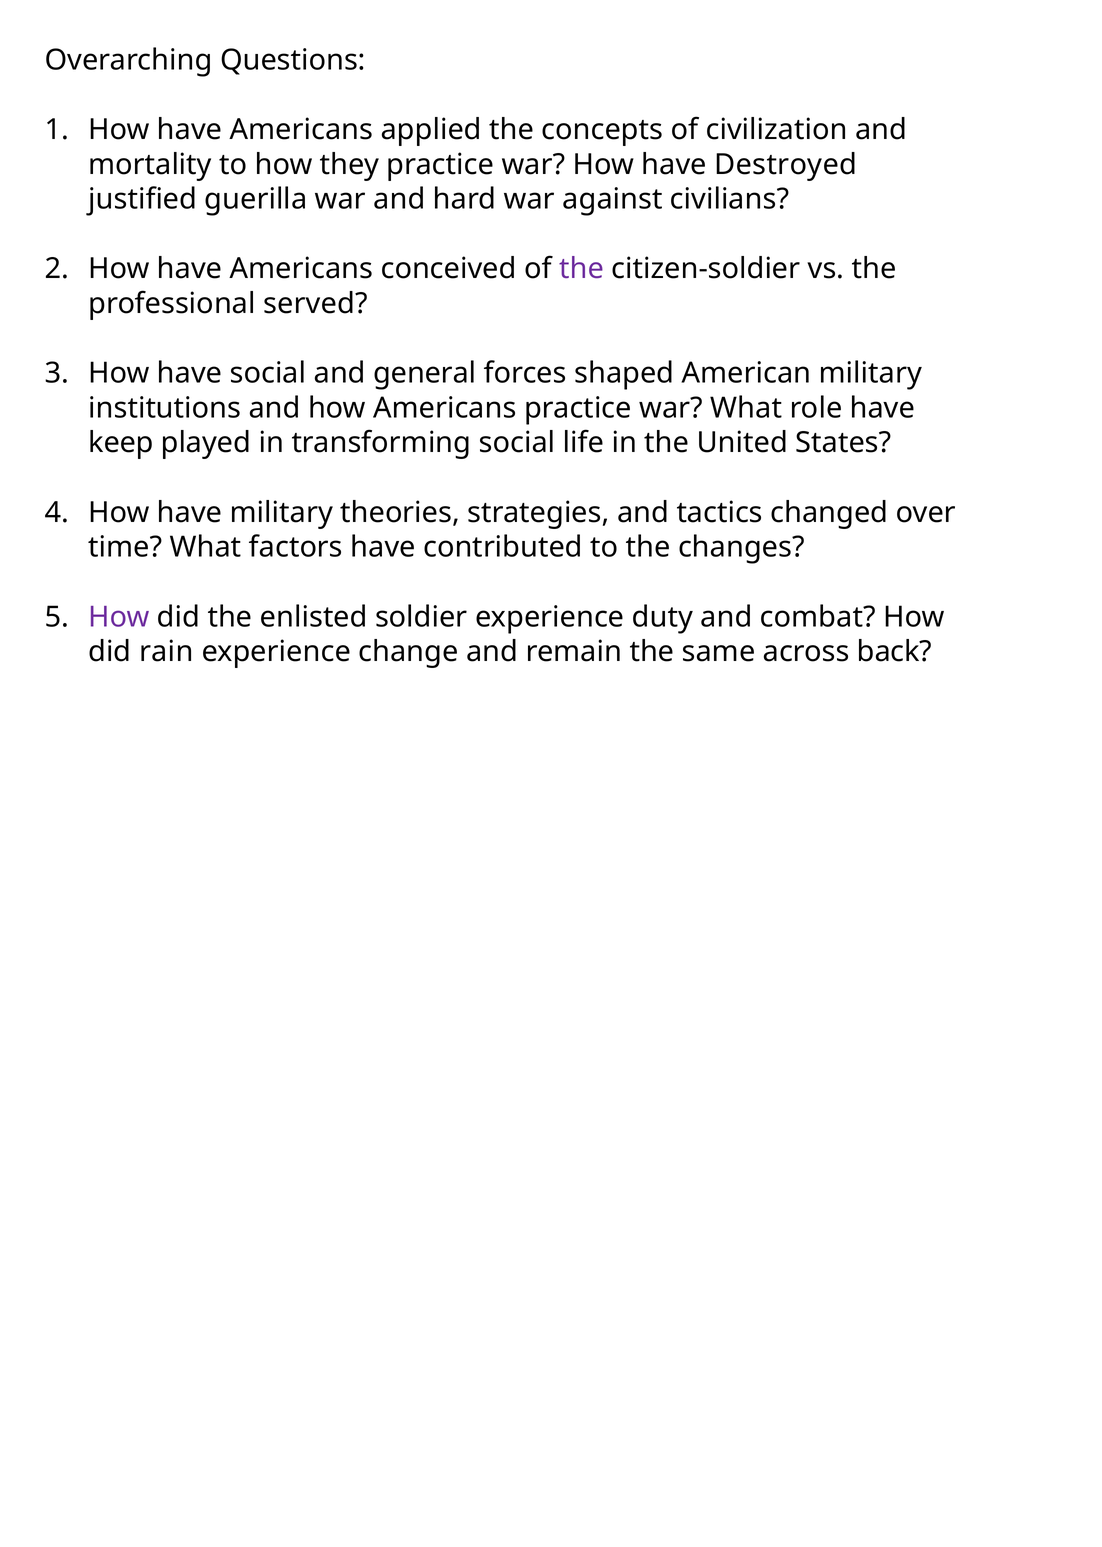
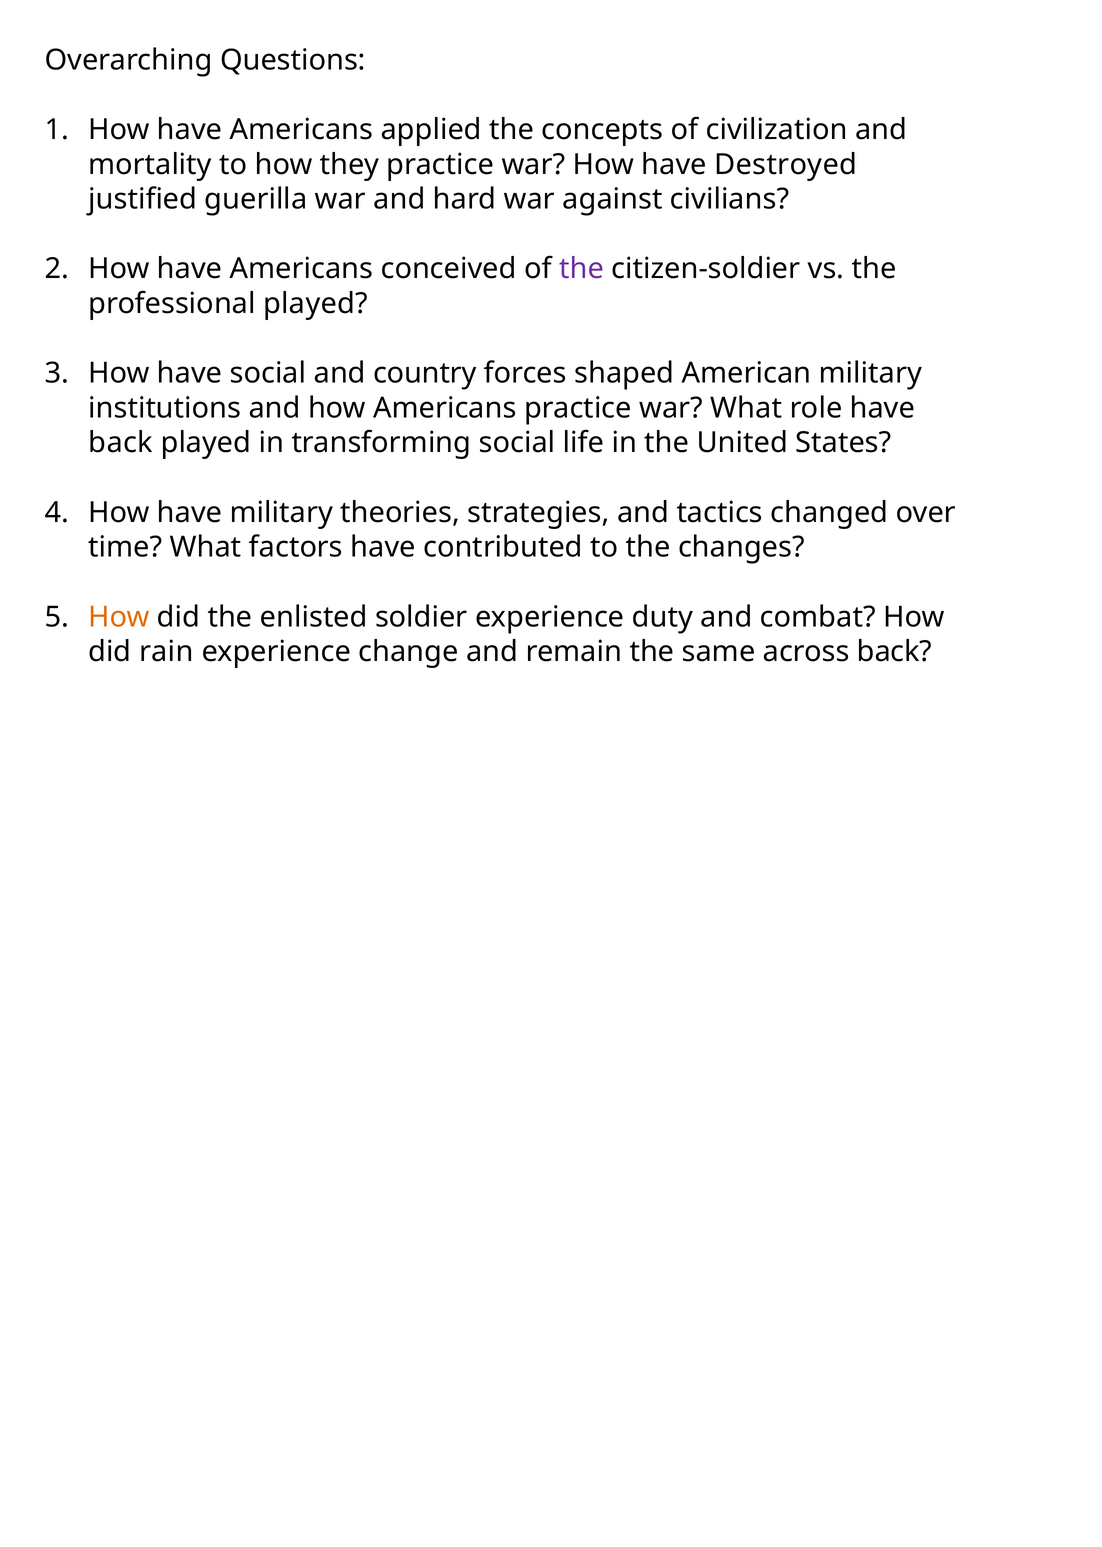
professional served: served -> played
general: general -> country
keep at (121, 443): keep -> back
How at (119, 617) colour: purple -> orange
